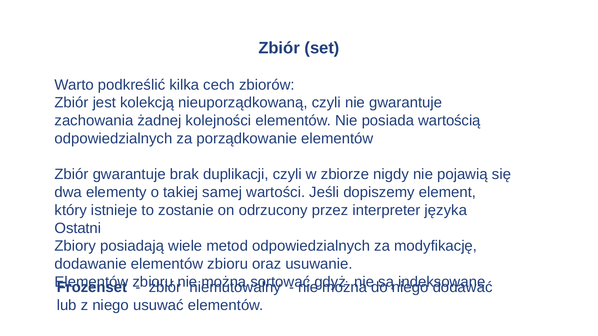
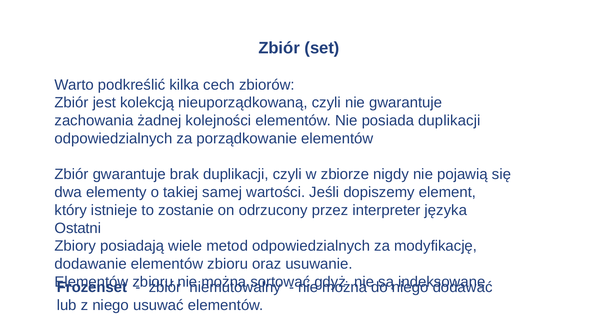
posiada wartością: wartością -> duplikacji
